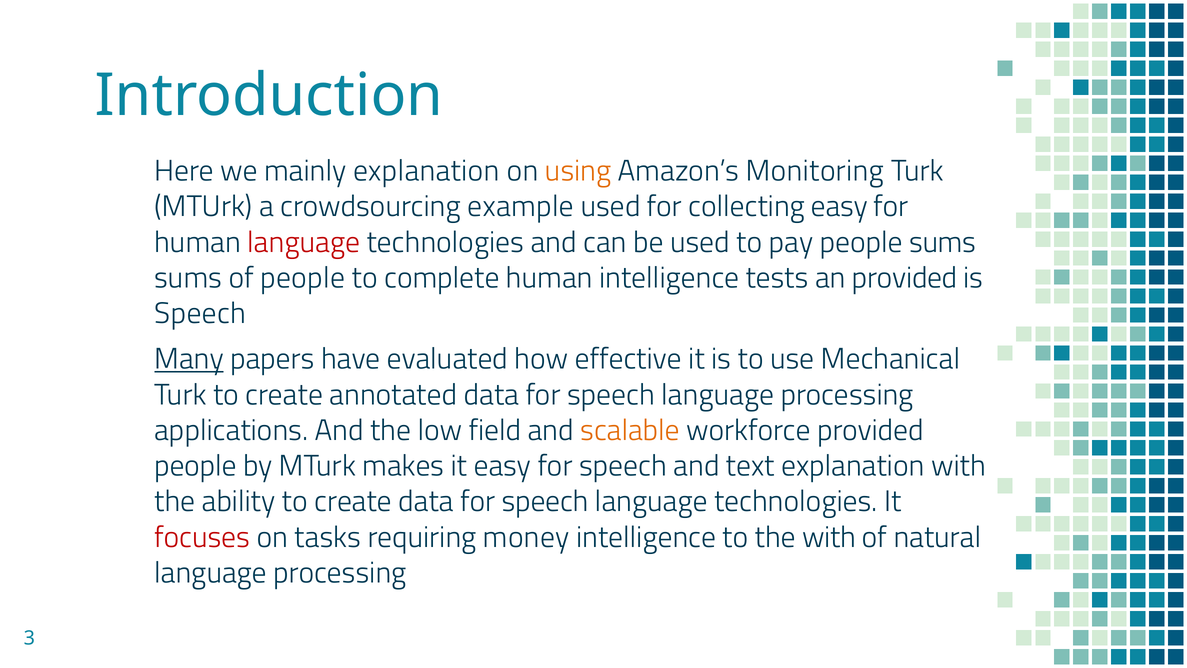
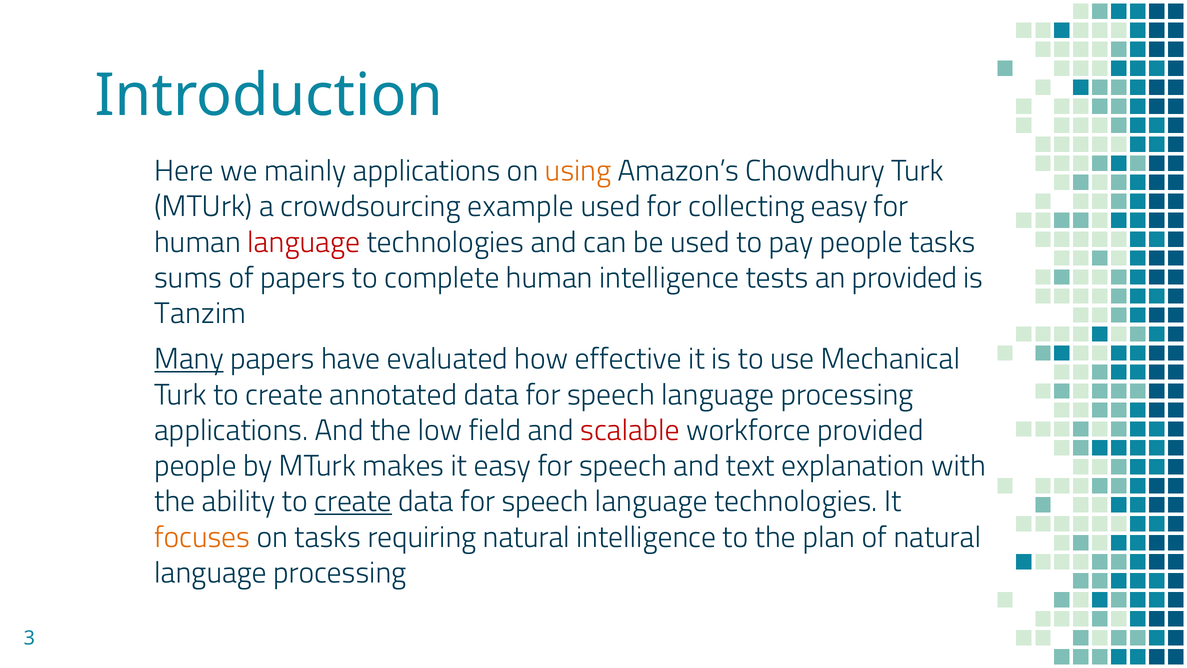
mainly explanation: explanation -> applications
Monitoring: Monitoring -> Chowdhury
people sums: sums -> tasks
of people: people -> papers
Speech at (200, 313): Speech -> Tanzim
scalable colour: orange -> red
create at (353, 501) underline: none -> present
focuses colour: red -> orange
requiring money: money -> natural
the with: with -> plan
